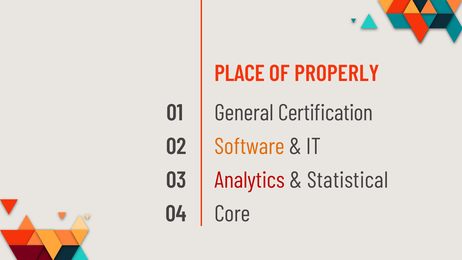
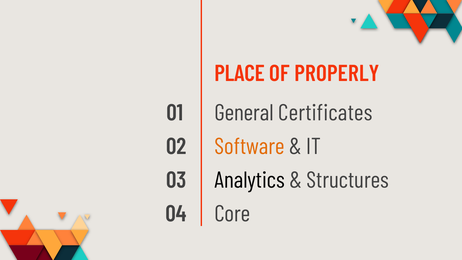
Certification: Certification -> Certificates
Analytics colour: red -> black
Statistical: Statistical -> Structures
